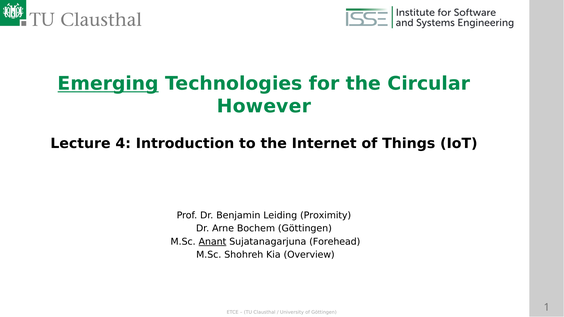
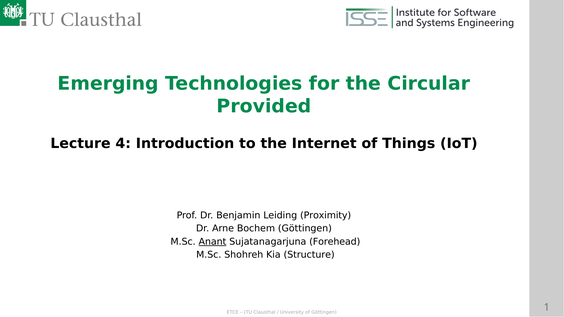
Emerging underline: present -> none
However: However -> Provided
Overview: Overview -> Structure
